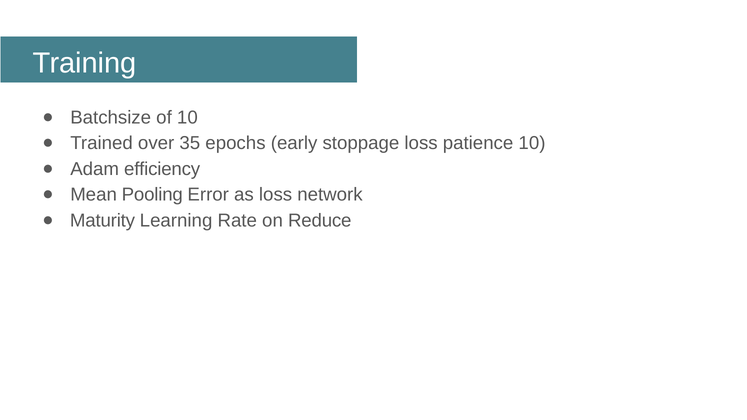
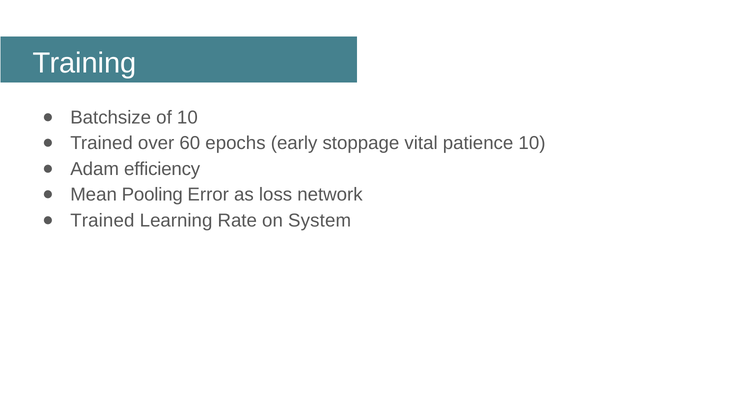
35: 35 -> 60
stoppage loss: loss -> vital
Maturity at (103, 221): Maturity -> Trained
Reduce: Reduce -> System
